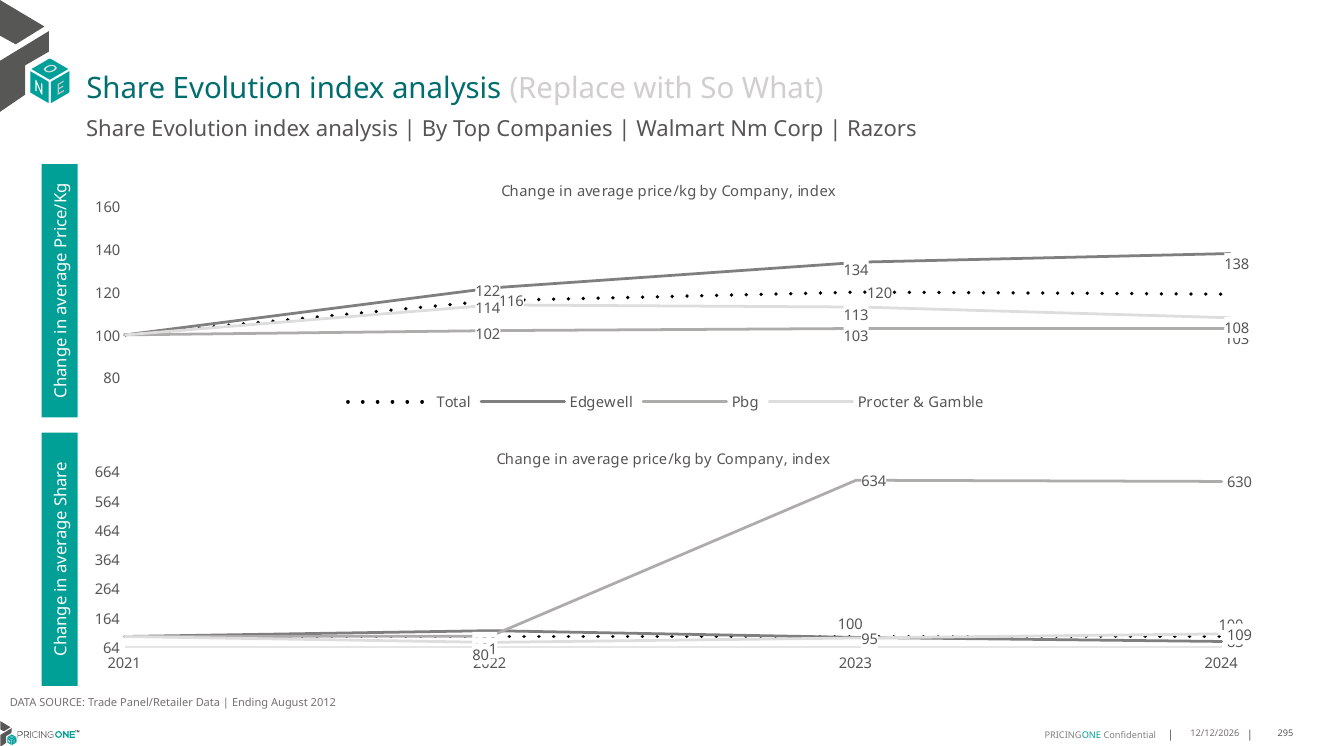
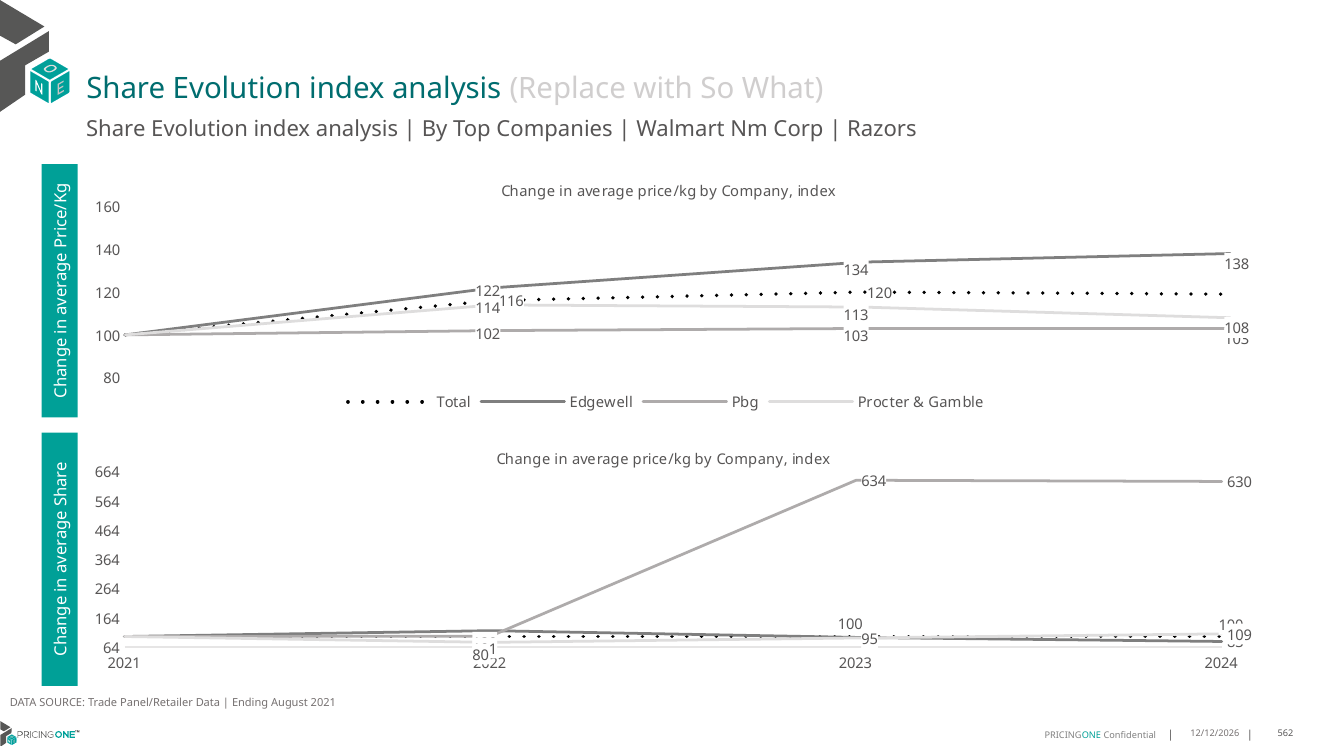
August 2012: 2012 -> 2021
295: 295 -> 562
